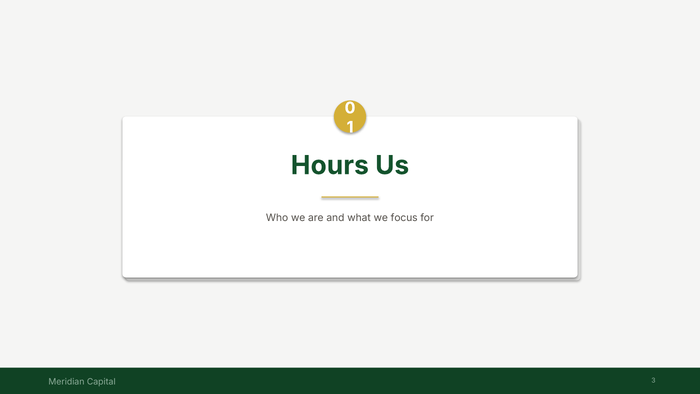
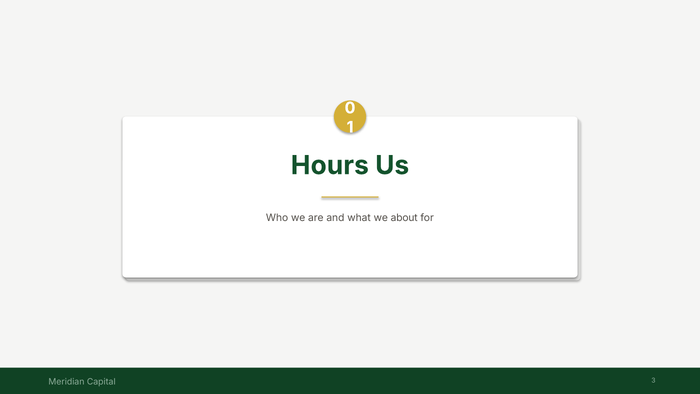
focus: focus -> about
